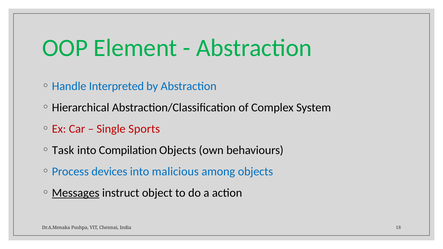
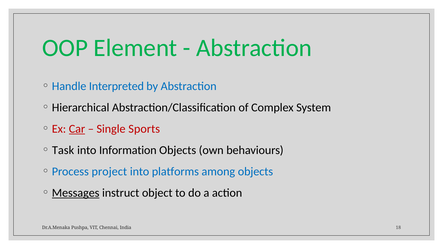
Car underline: none -> present
Compilation: Compilation -> Information
devices: devices -> project
malicious: malicious -> platforms
